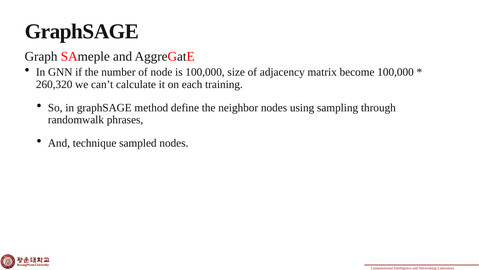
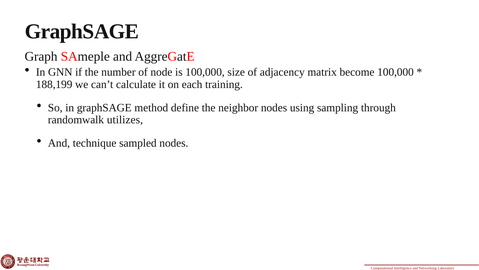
260,320: 260,320 -> 188,199
phrases: phrases -> utilizes
